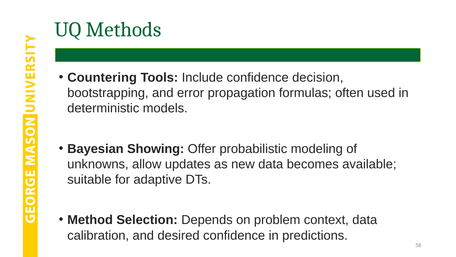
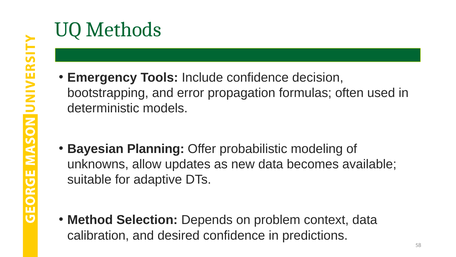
Countering: Countering -> Emergency
Showing: Showing -> Planning
